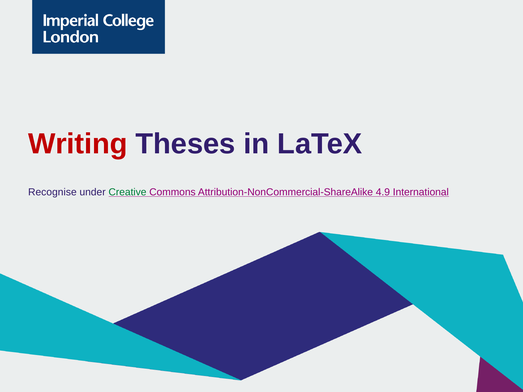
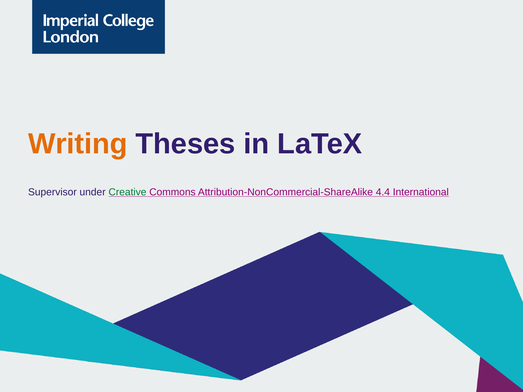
Writing colour: red -> orange
Recognise: Recognise -> Supervisor
4.9: 4.9 -> 4.4
